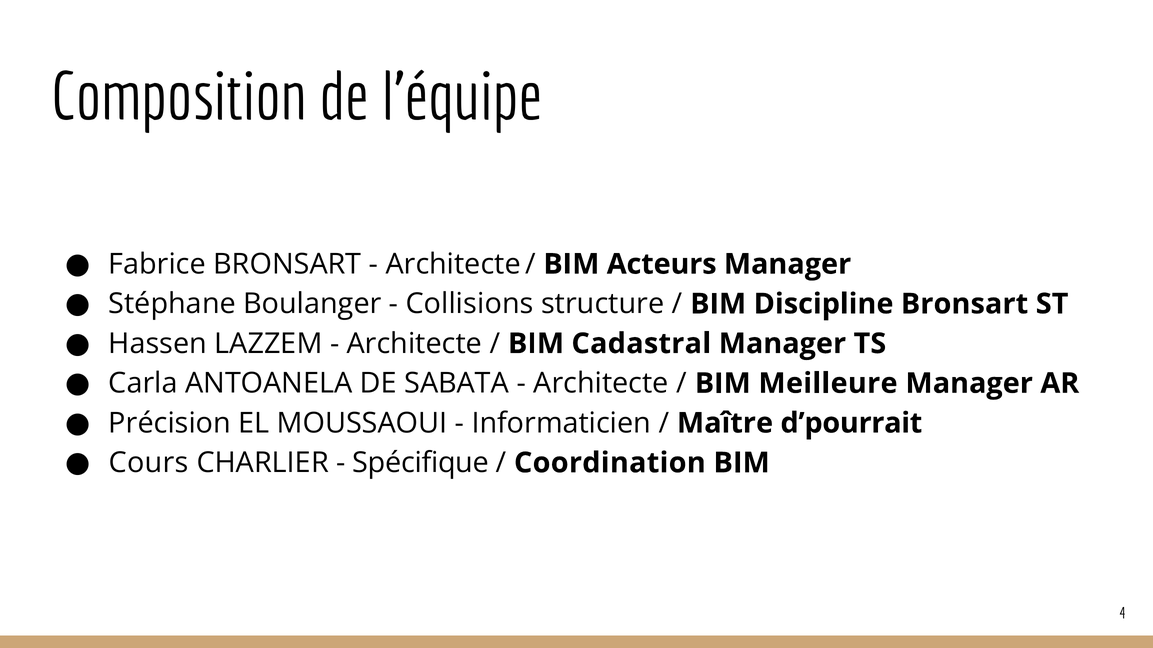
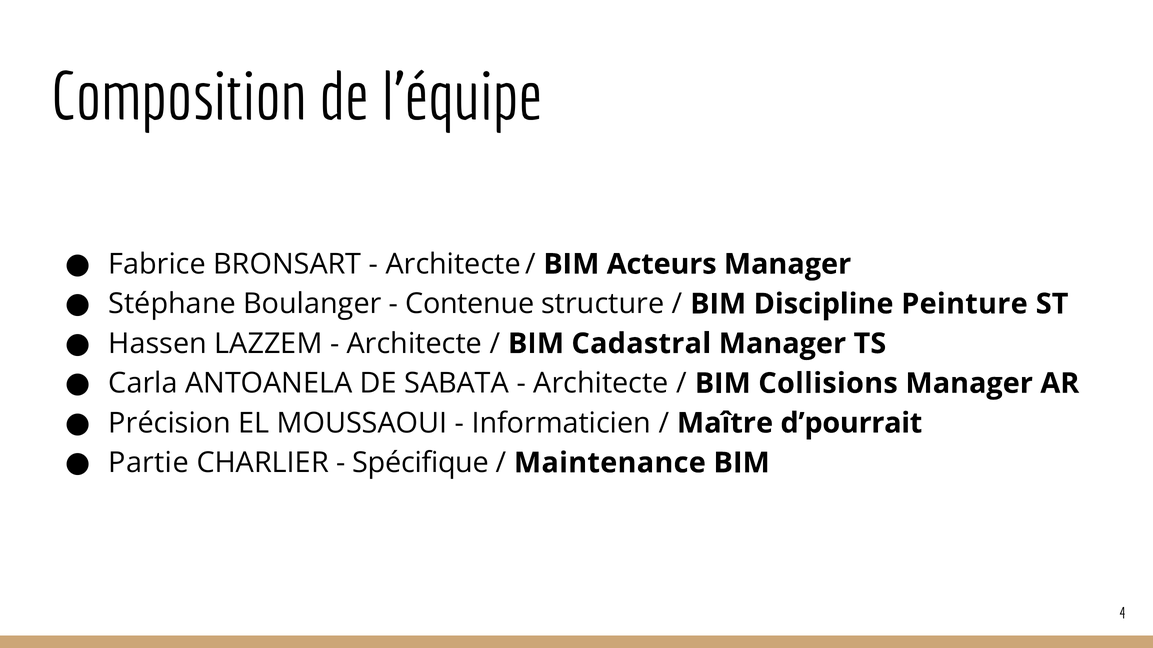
Collisions: Collisions -> Contenue
Discipline Bronsart: Bronsart -> Peinture
Meilleure: Meilleure -> Collisions
Cours: Cours -> Partie
Coordination: Coordination -> Maintenance
